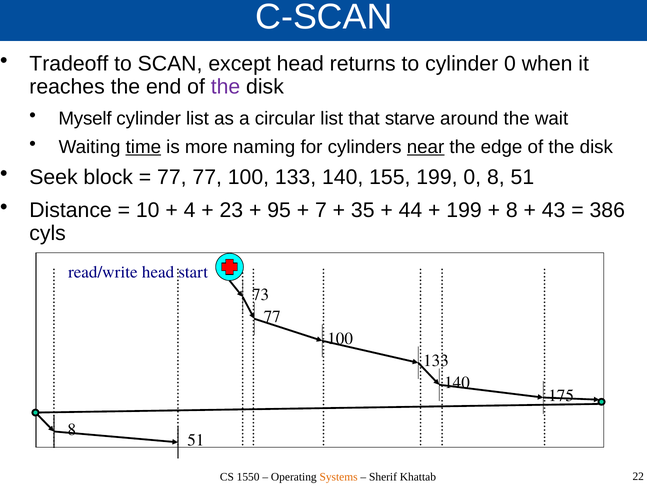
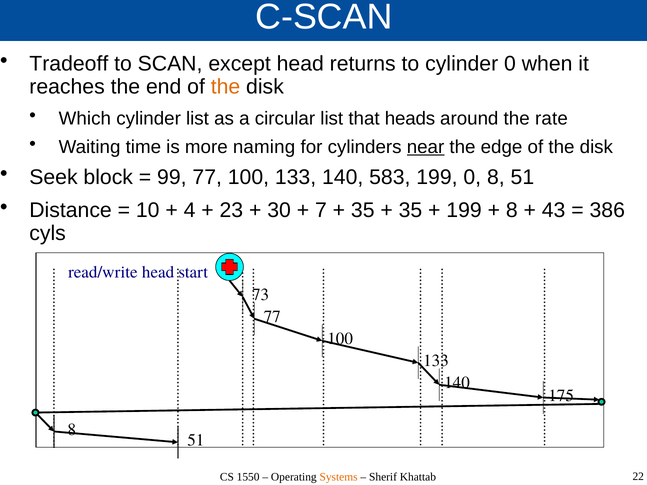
the at (225, 87) colour: purple -> orange
Myself: Myself -> Which
starve: starve -> heads
wait: wait -> rate
time underline: present -> none
77 at (172, 177): 77 -> 99
155: 155 -> 583
95: 95 -> 30
44 at (410, 211): 44 -> 35
